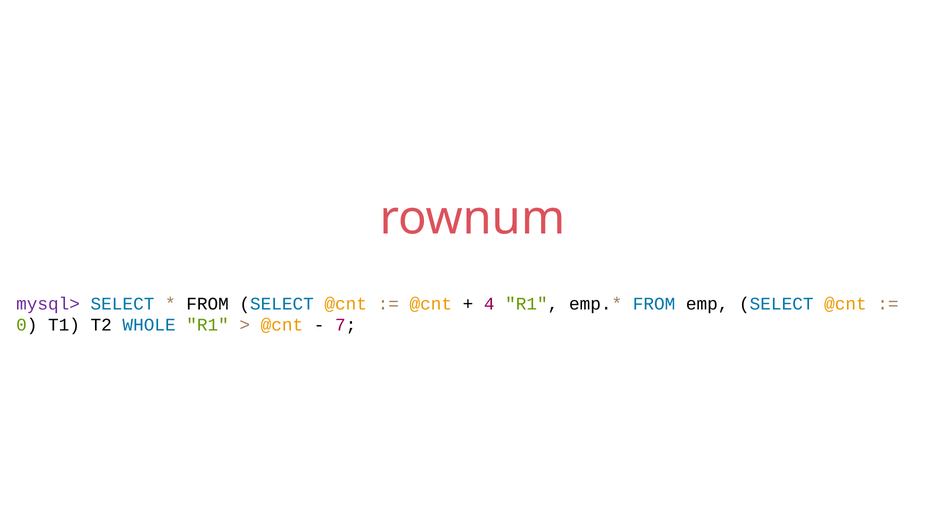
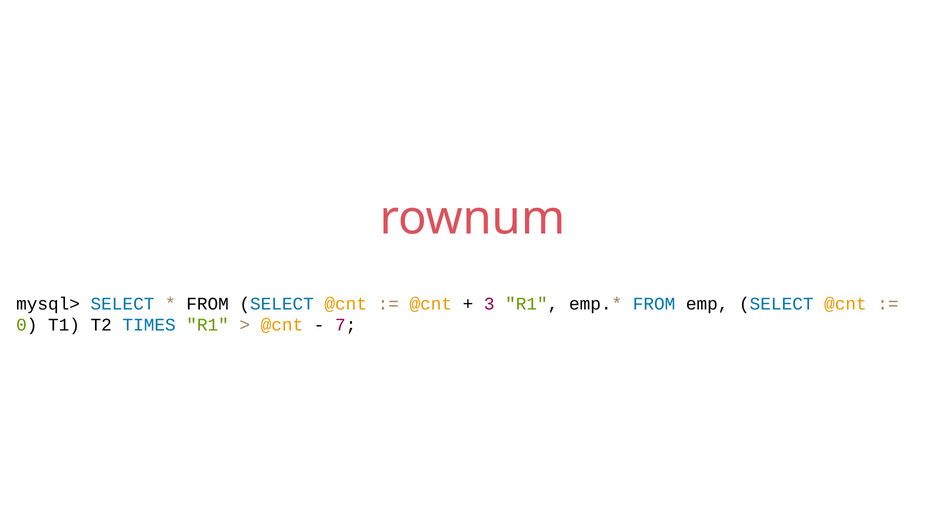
mysql> colour: purple -> black
4: 4 -> 3
WHOLE: WHOLE -> TIMES
